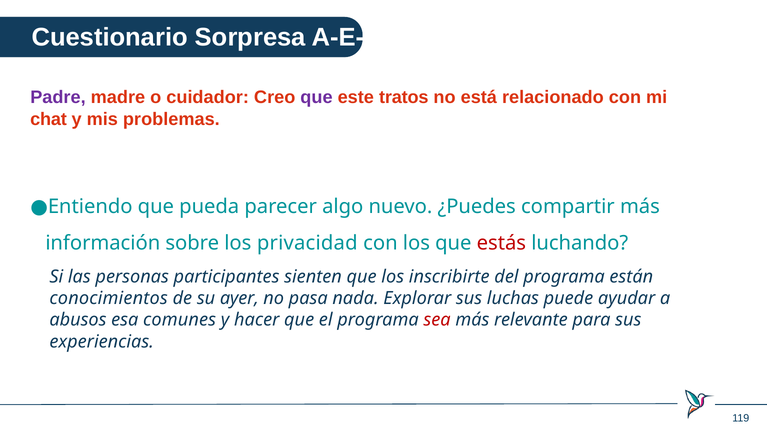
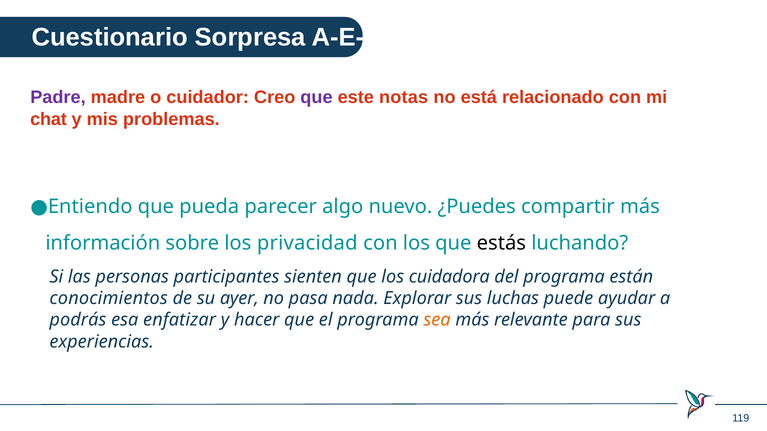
tratos: tratos -> notas
estás colour: red -> black
inscribirte: inscribirte -> cuidadora
abusos: abusos -> podrás
comunes: comunes -> enfatizar
sea colour: red -> orange
